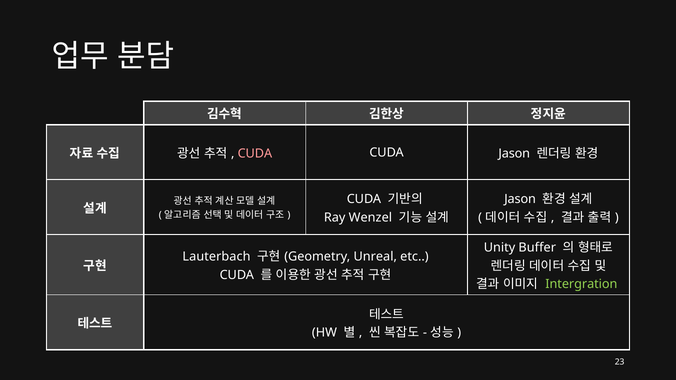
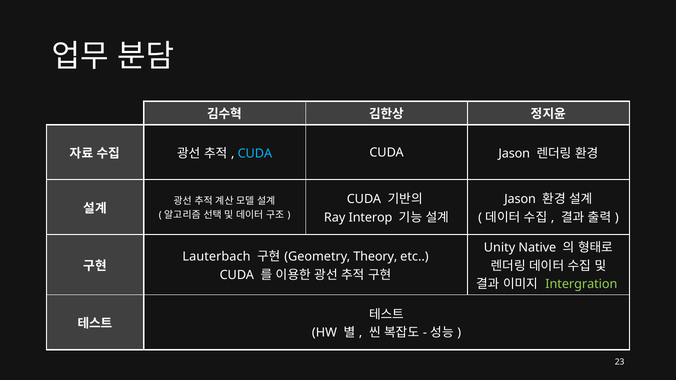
CUDA at (255, 153) colour: pink -> light blue
Wenzel: Wenzel -> Interop
Buffer: Buffer -> Native
Unreal: Unreal -> Theory
